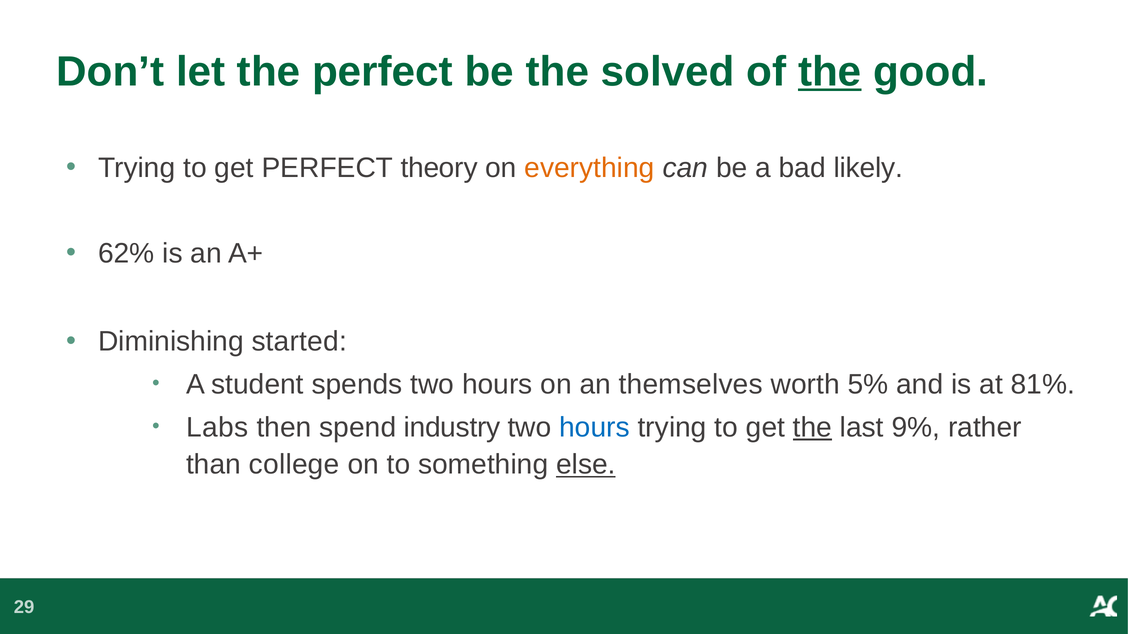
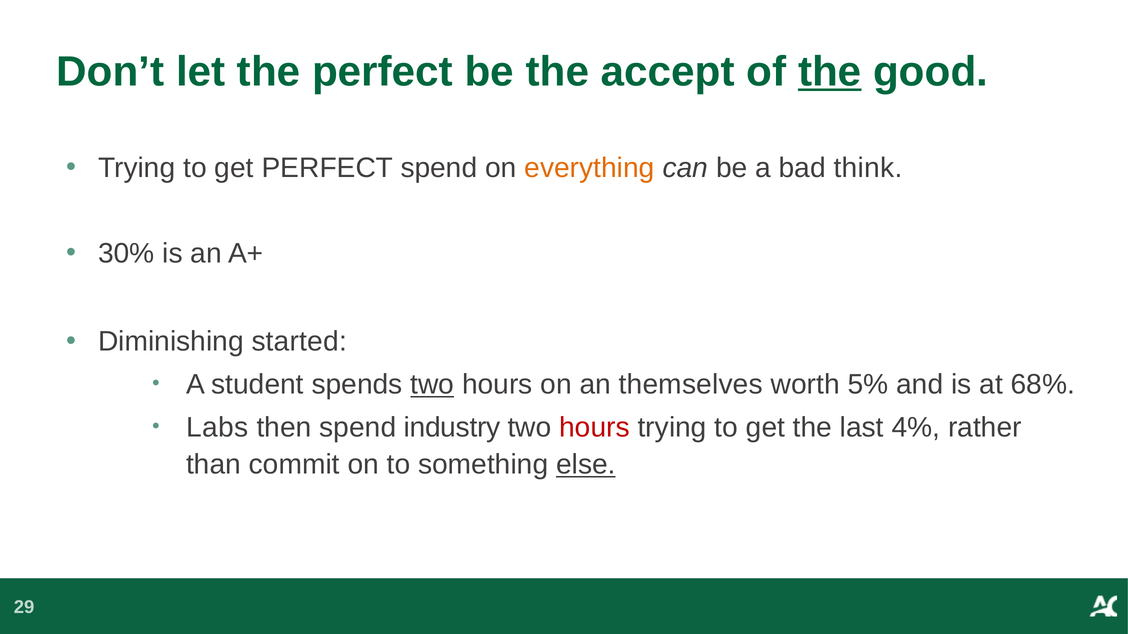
solved: solved -> accept
PERFECT theory: theory -> spend
likely: likely -> think
62%: 62% -> 30%
two at (432, 385) underline: none -> present
81%: 81% -> 68%
hours at (595, 428) colour: blue -> red
the at (812, 428) underline: present -> none
9%: 9% -> 4%
college: college -> commit
